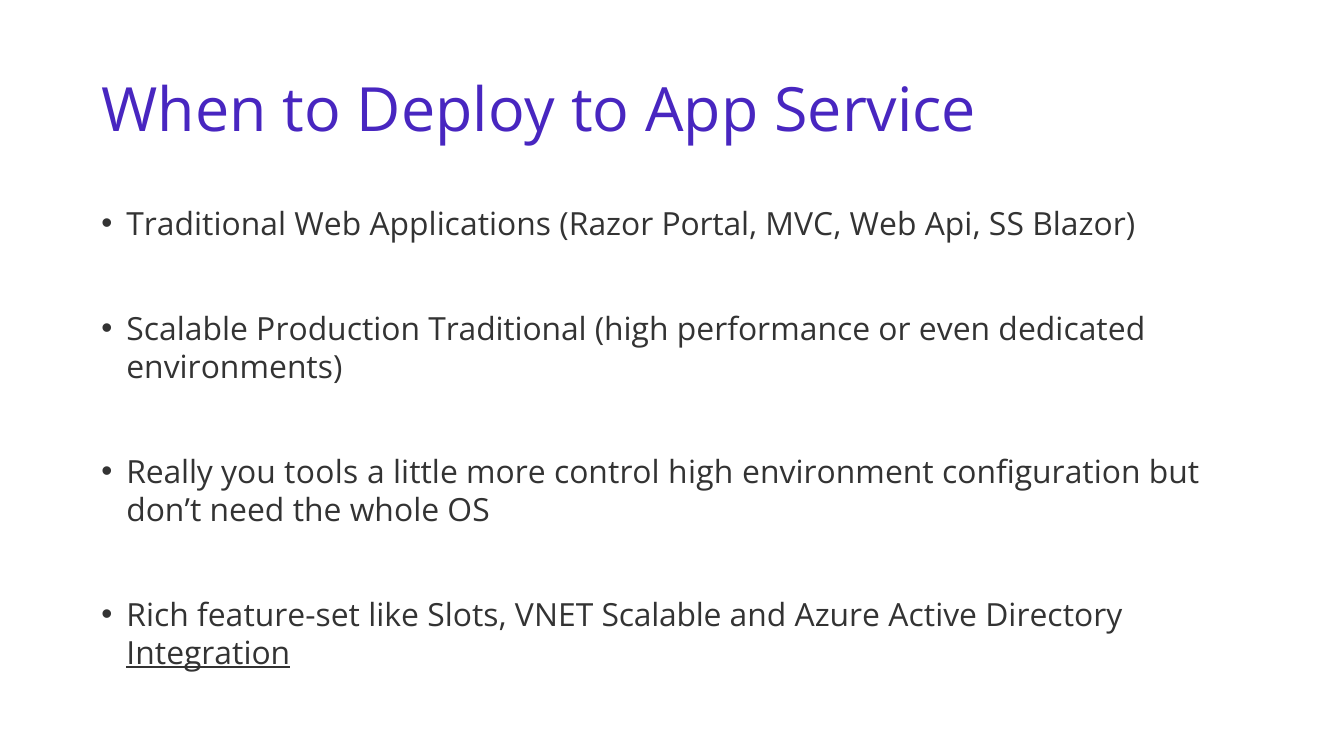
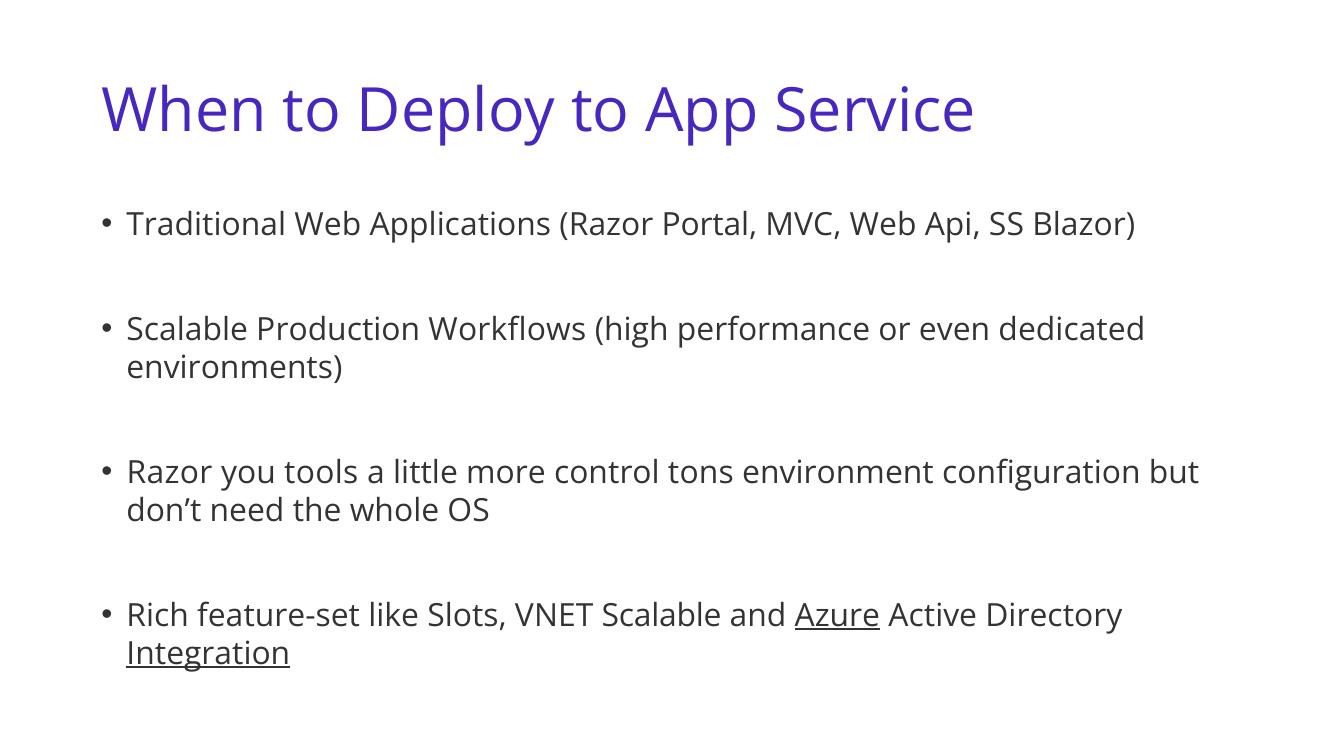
Production Traditional: Traditional -> Workflows
Really at (170, 473): Really -> Razor
control high: high -> tons
Azure underline: none -> present
